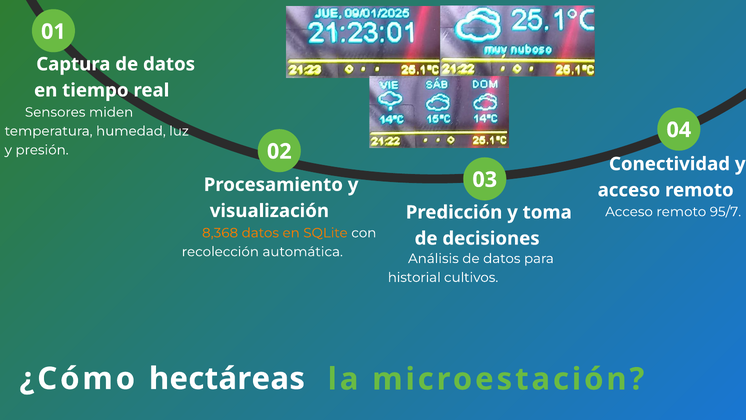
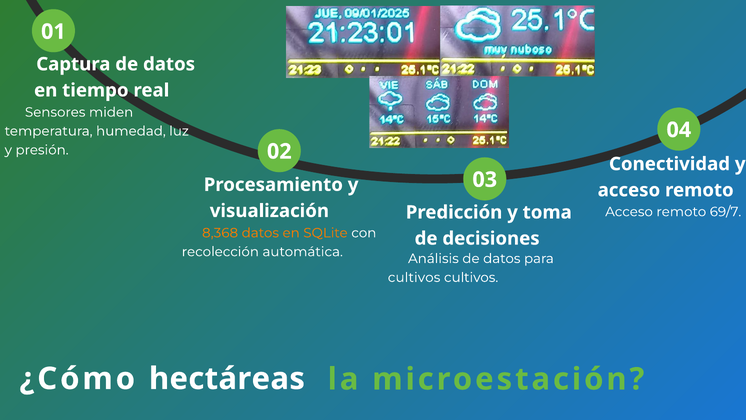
95/7: 95/7 -> 69/7
historial at (414, 277): historial -> cultivos
